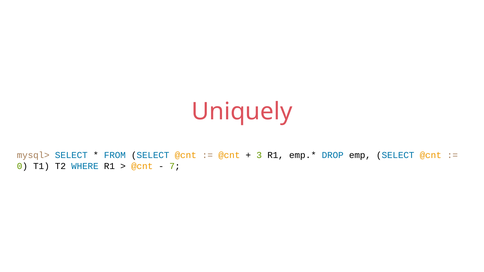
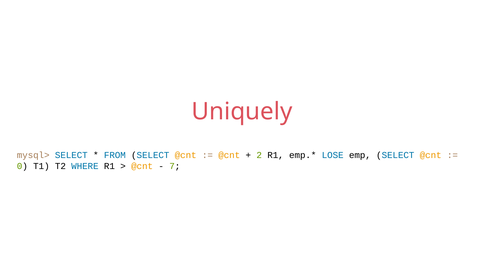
3: 3 -> 2
DROP: DROP -> LOSE
